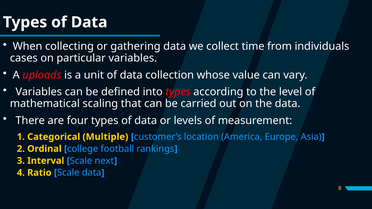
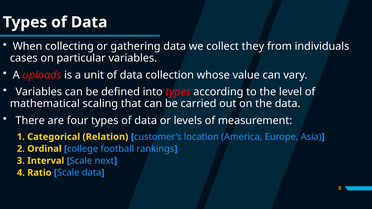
time: time -> they
Multiple: Multiple -> Relation
